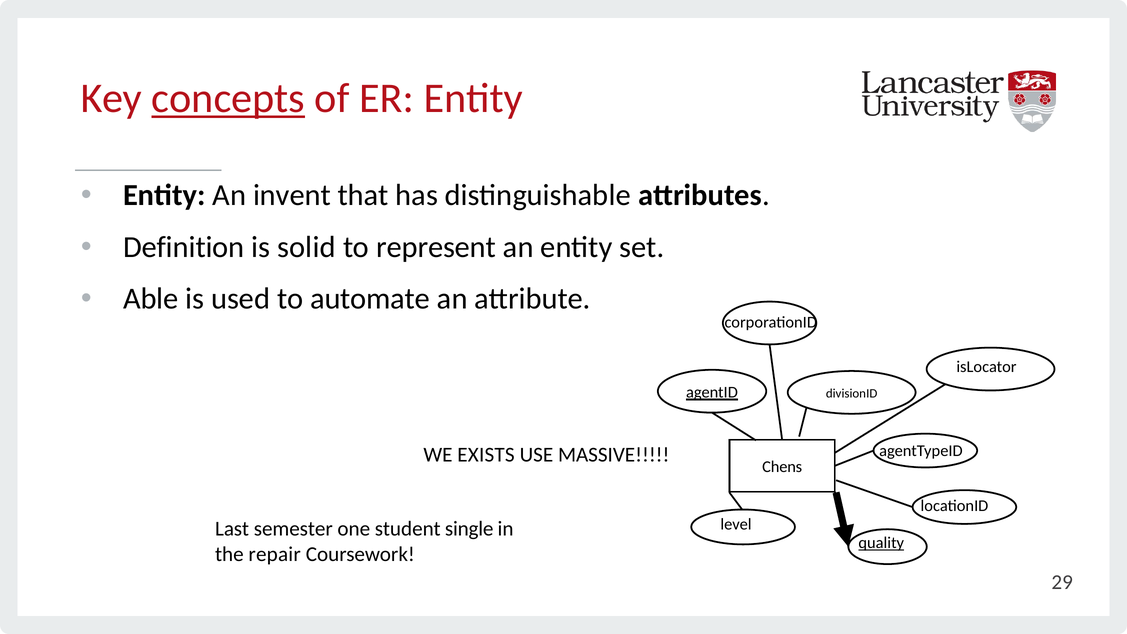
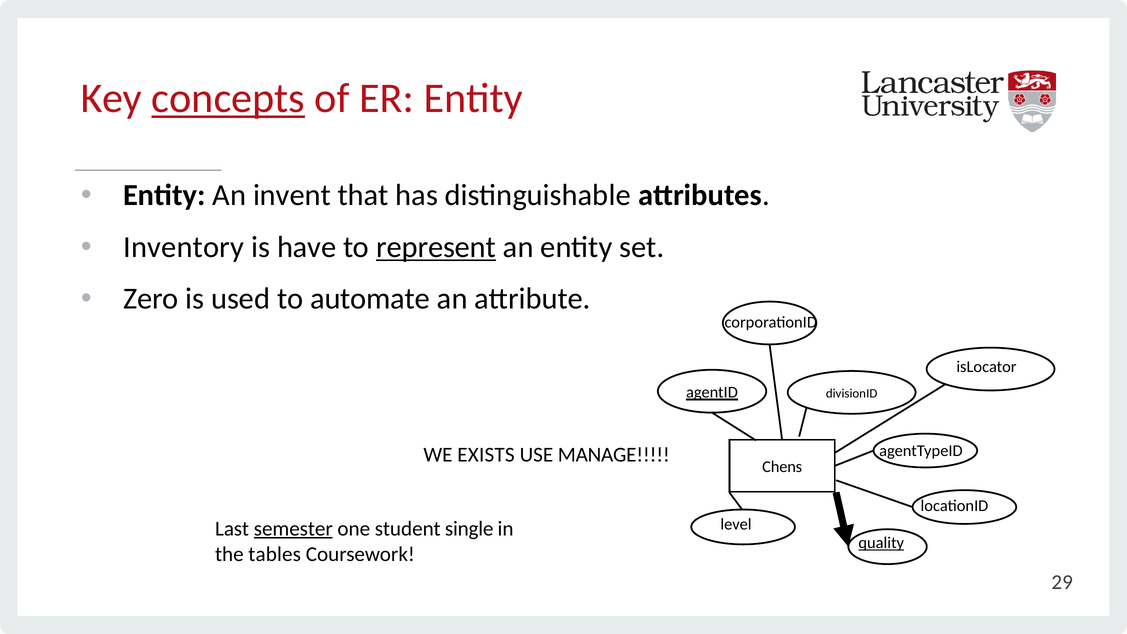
Definition: Definition -> Inventory
solid: solid -> have
represent underline: none -> present
Able: Able -> Zero
MASSIVE: MASSIVE -> MANAGE
semester underline: none -> present
repair: repair -> tables
